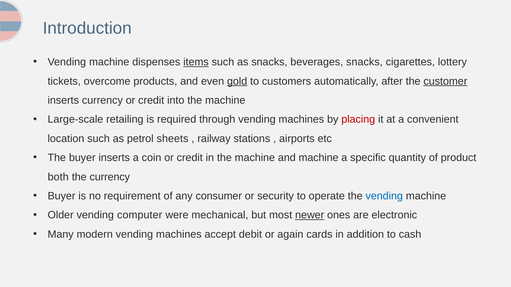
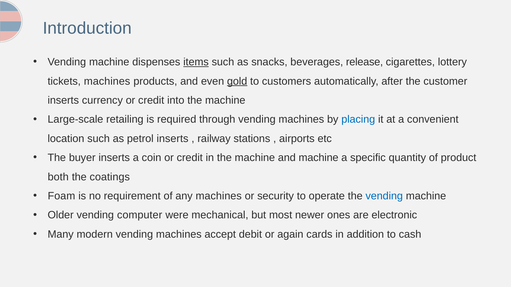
beverages snacks: snacks -> release
tickets overcome: overcome -> machines
customer underline: present -> none
placing colour: red -> blue
petrol sheets: sheets -> inserts
the currency: currency -> coatings
Buyer at (62, 196): Buyer -> Foam
any consumer: consumer -> machines
newer underline: present -> none
